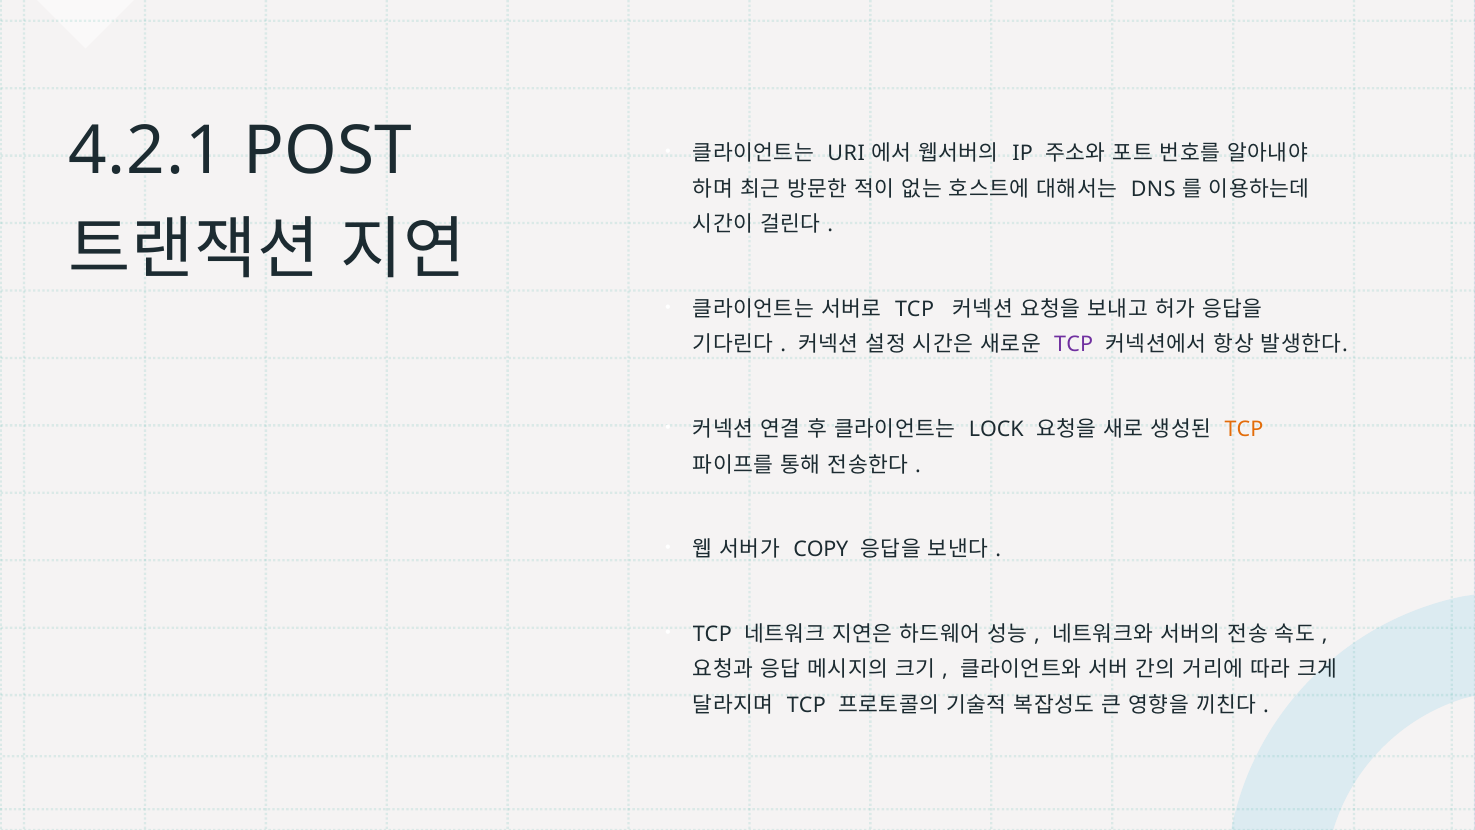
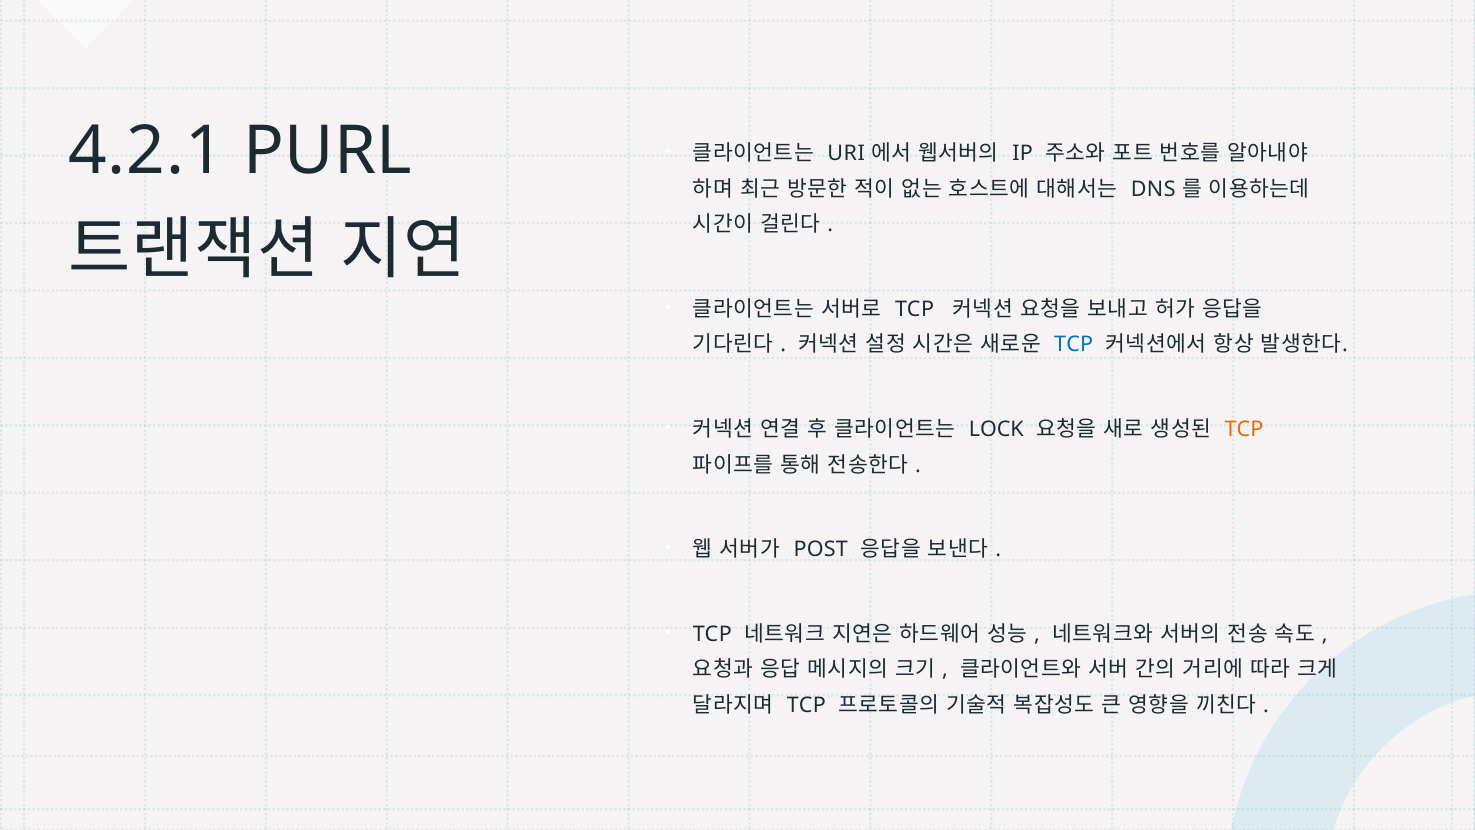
POST: POST -> PURL
TCP at (1074, 345) colour: purple -> blue
COPY: COPY -> POST
